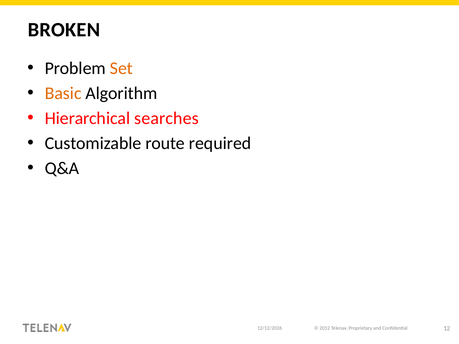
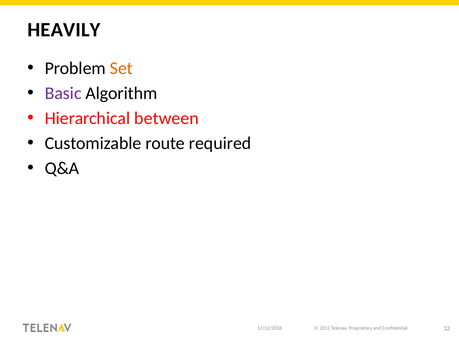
BROKEN: BROKEN -> HEAVILY
Basic colour: orange -> purple
searches: searches -> between
